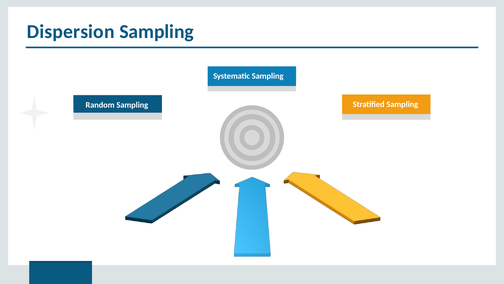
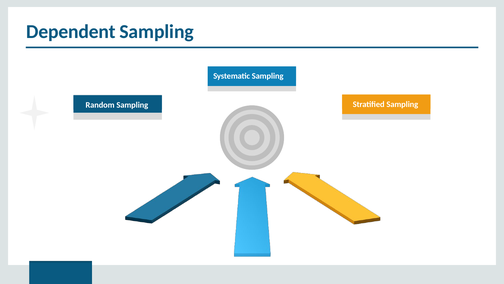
Dispersion: Dispersion -> Dependent
